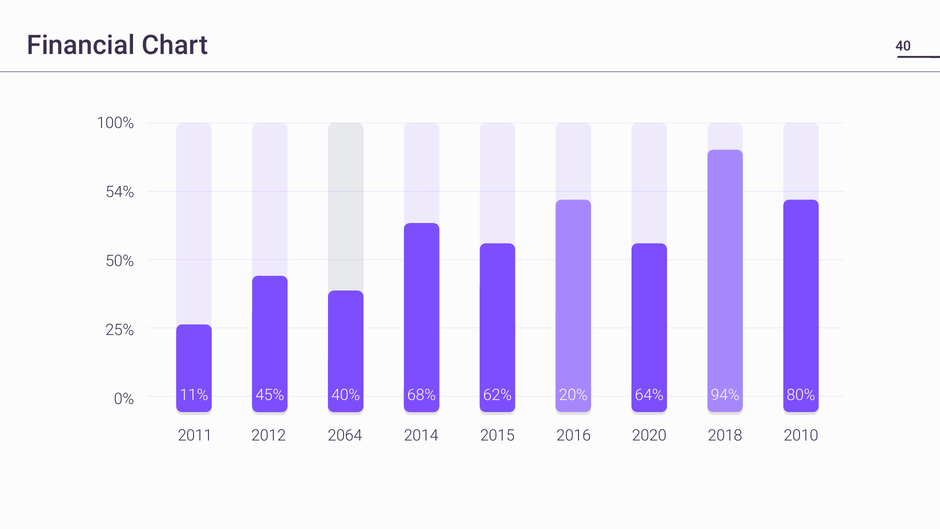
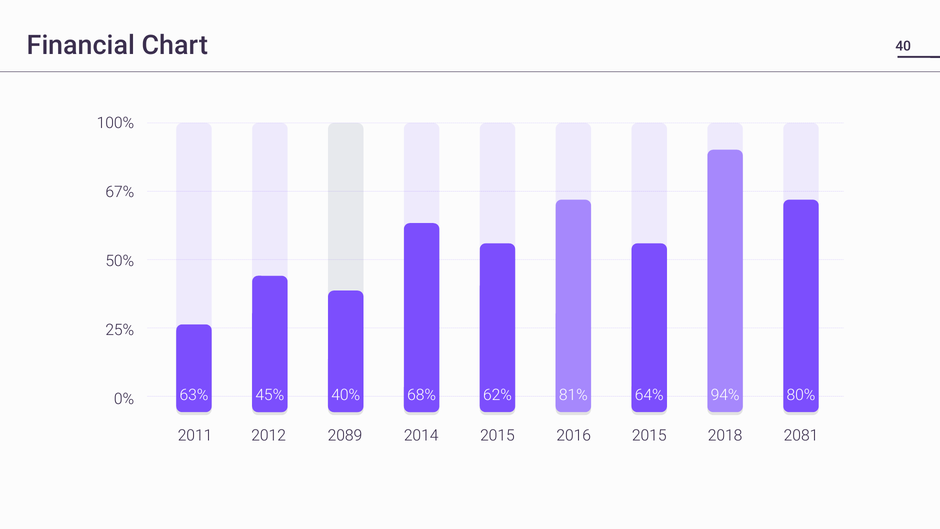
54%: 54% -> 67%
11%: 11% -> 63%
20%: 20% -> 81%
2064: 2064 -> 2089
2020 at (649, 435): 2020 -> 2015
2010: 2010 -> 2081
